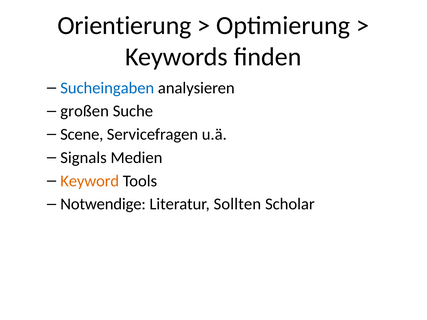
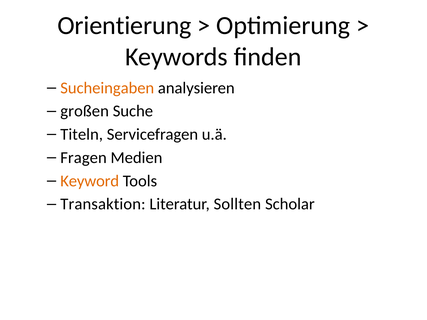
Sucheingaben colour: blue -> orange
Scene: Scene -> Titeln
Signals: Signals -> Fragen
Notwendige: Notwendige -> Transaktion
